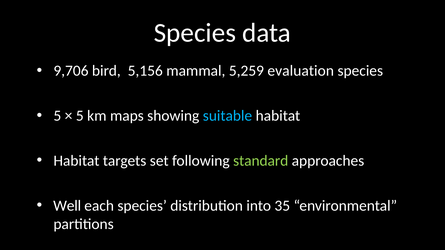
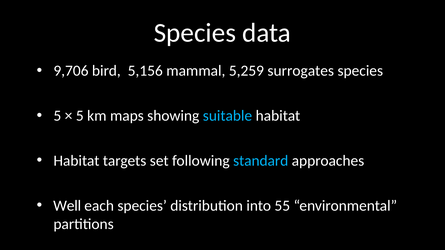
evaluation: evaluation -> surrogates
standard colour: light green -> light blue
35: 35 -> 55
